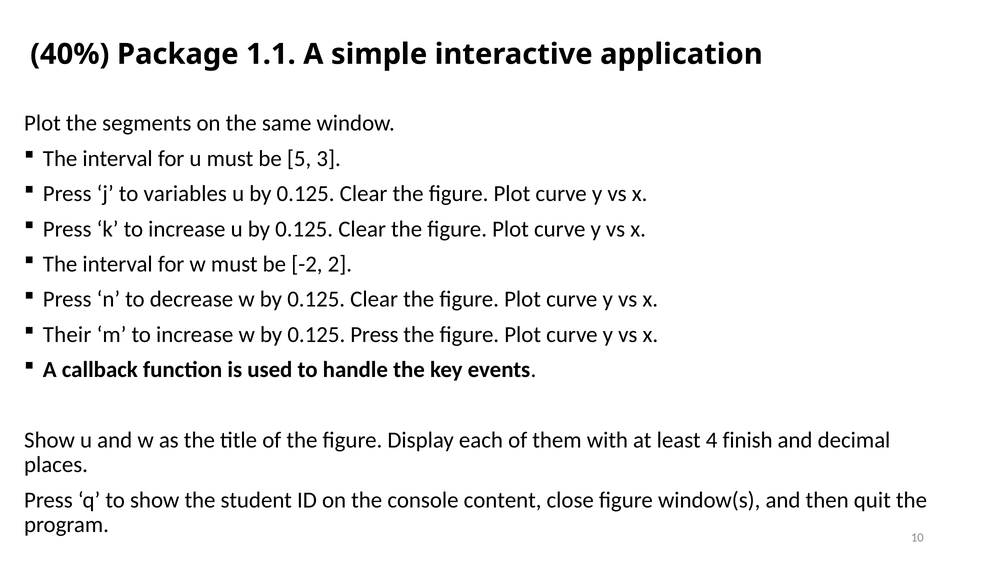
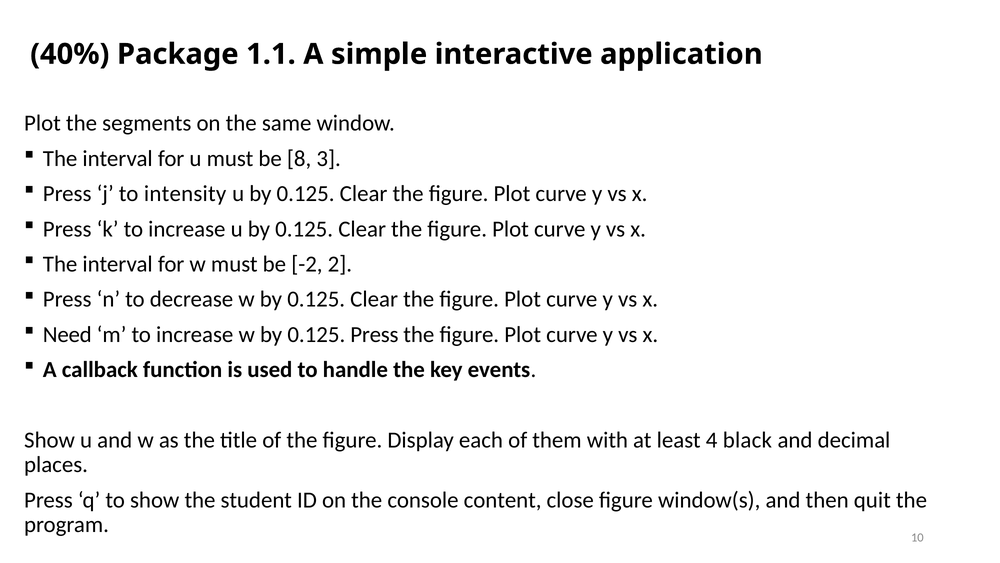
5: 5 -> 8
variables: variables -> intensity
Their: Their -> Need
finish: finish -> black
